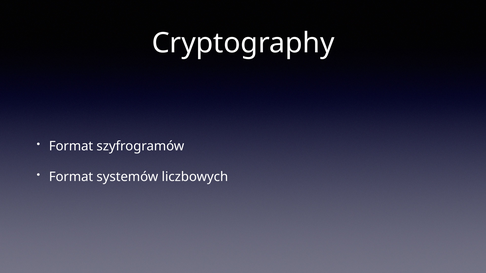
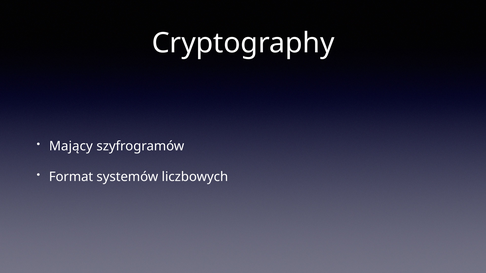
Format at (71, 146): Format -> Mający
